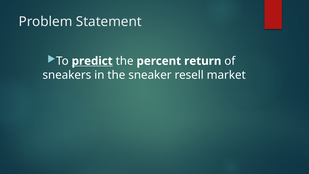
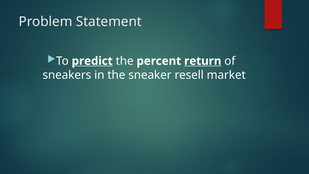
return underline: none -> present
